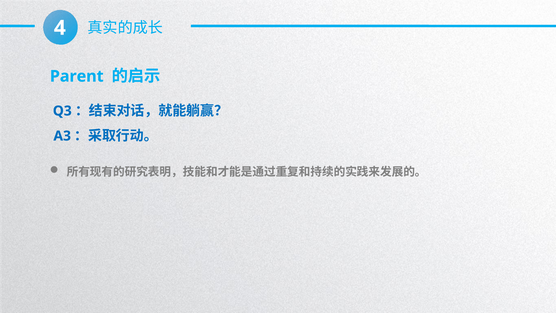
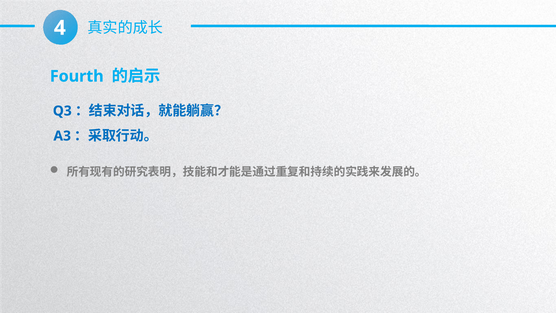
Parent: Parent -> Fourth
